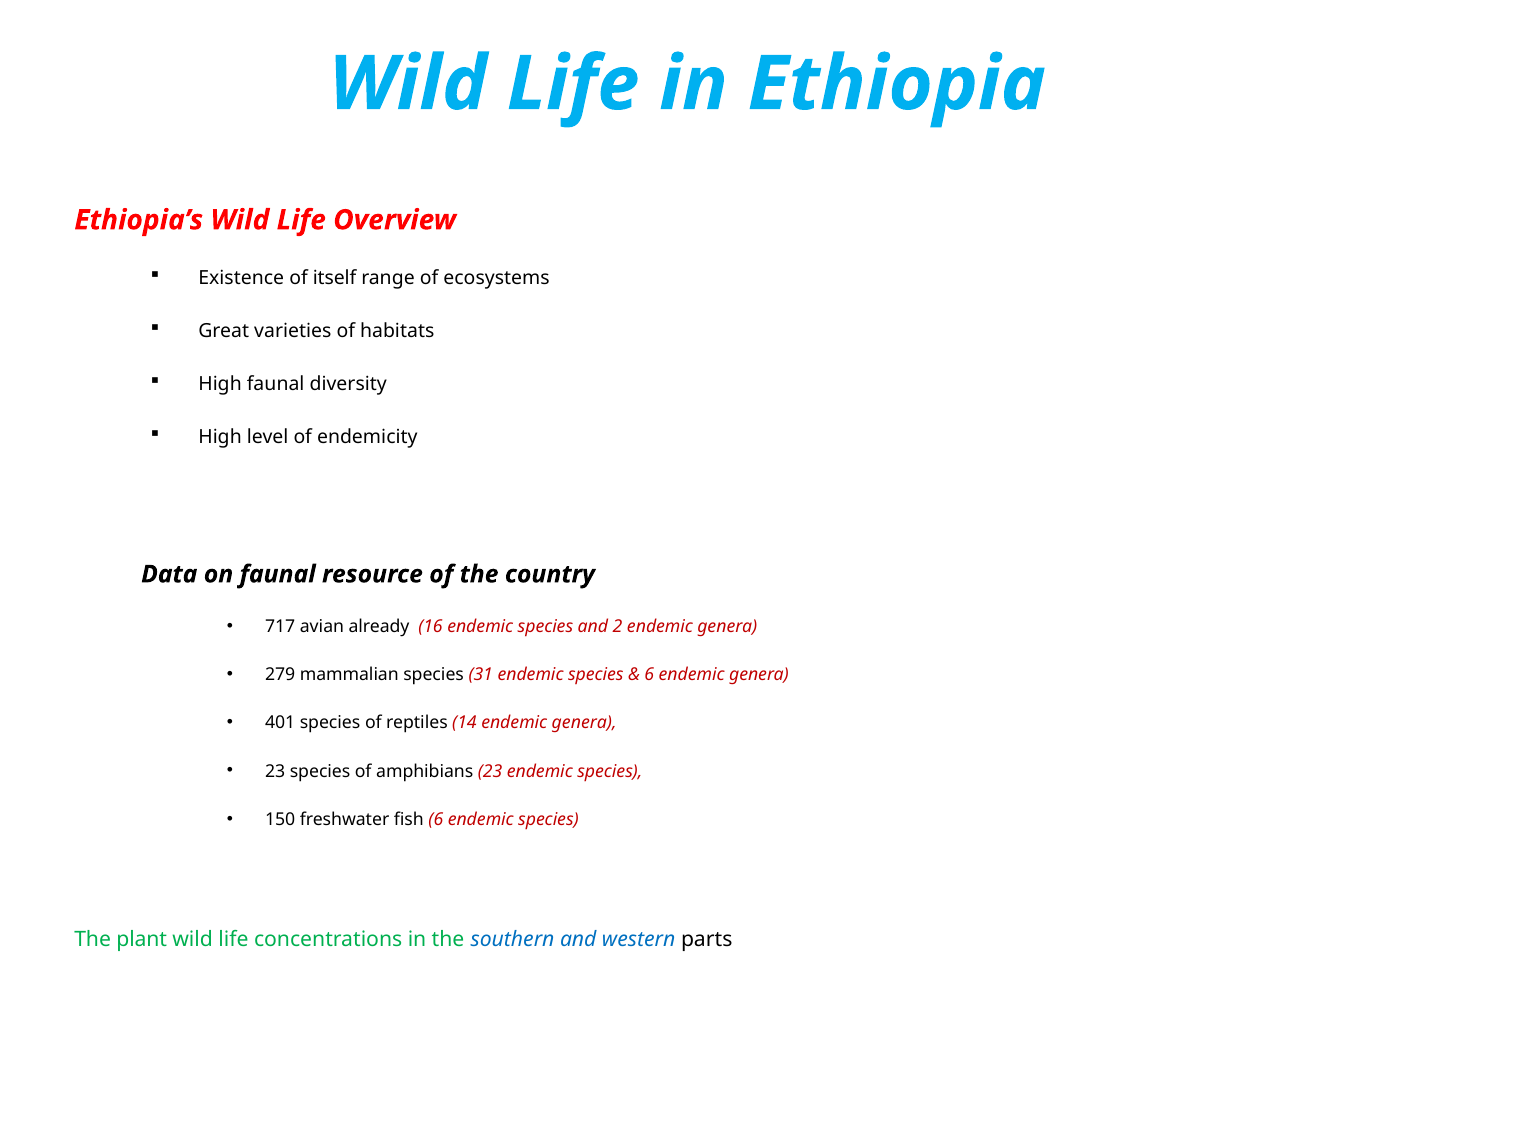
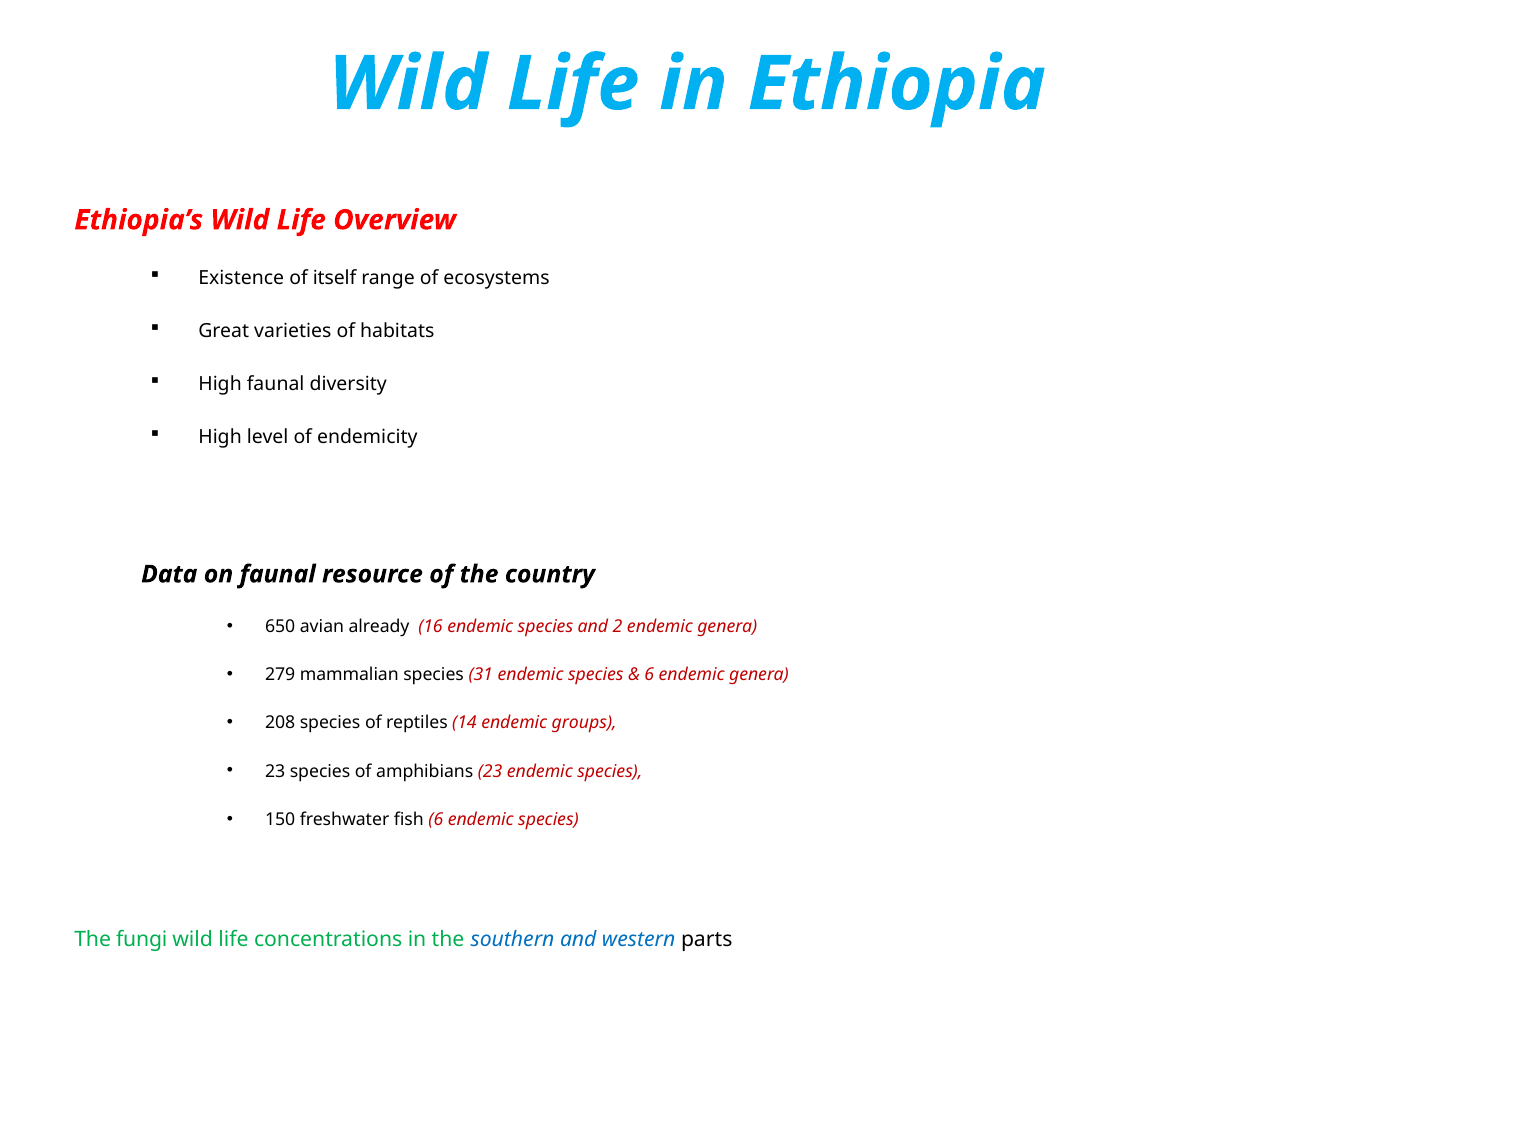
717: 717 -> 650
401: 401 -> 208
14 endemic genera: genera -> groups
plant: plant -> fungi
